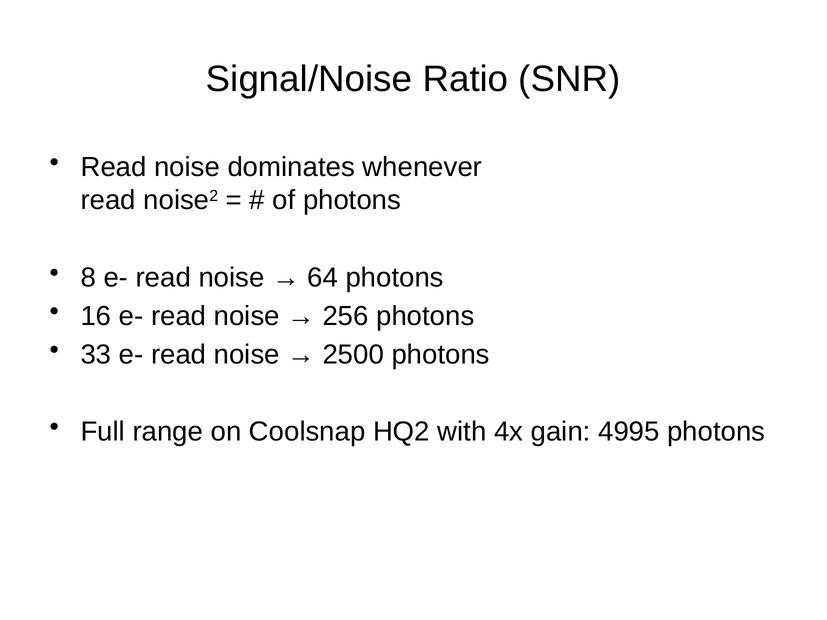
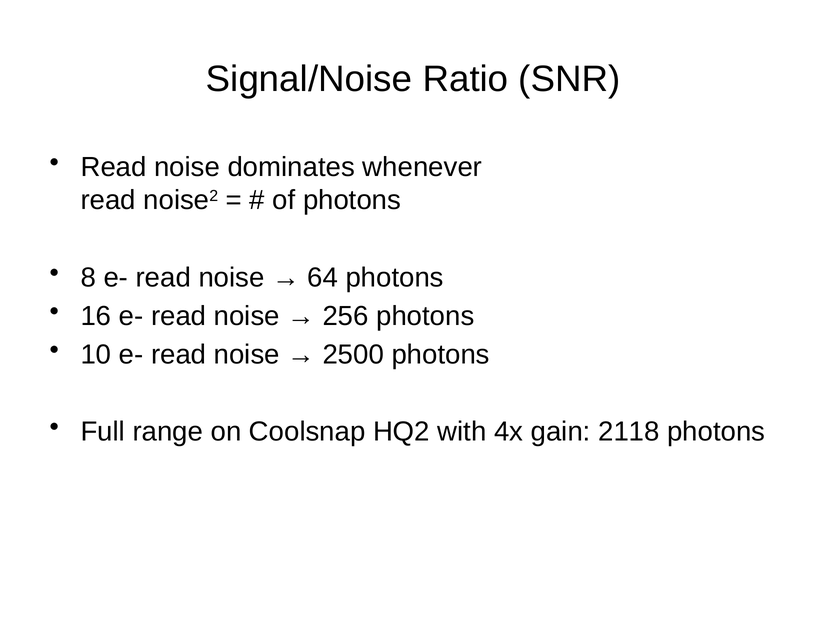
33: 33 -> 10
4995: 4995 -> 2118
